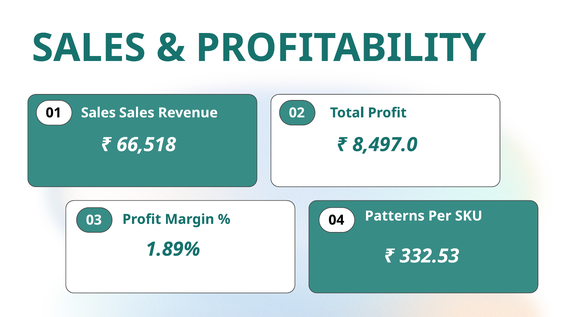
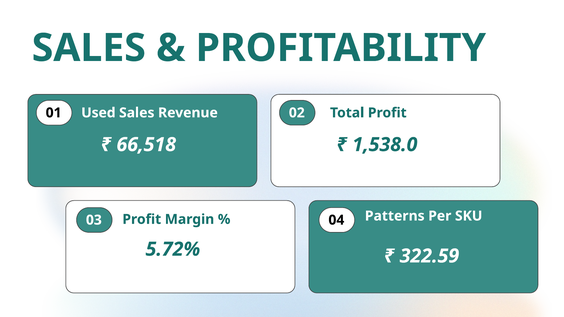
Sales at (98, 113): Sales -> Used
8,497.0: 8,497.0 -> 1,538.0
1.89%: 1.89% -> 5.72%
332.53: 332.53 -> 322.59
